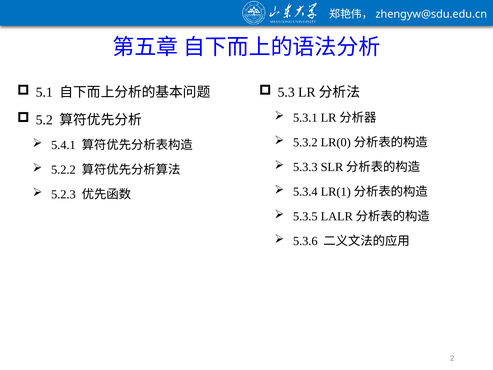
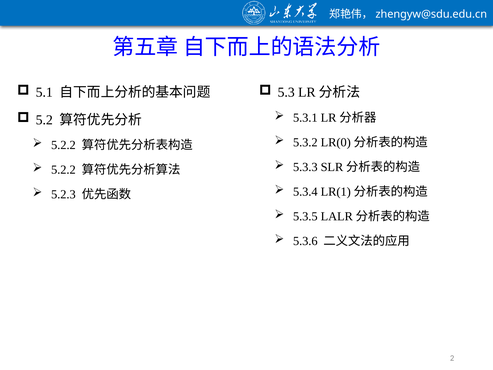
5.4.1 at (63, 145): 5.4.1 -> 5.2.2
